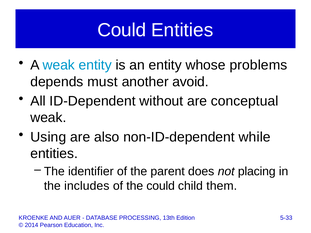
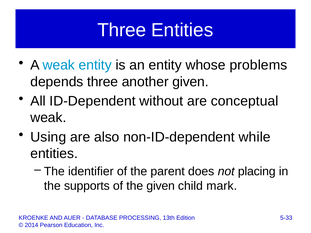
Could at (122, 30): Could -> Three
depends must: must -> three
another avoid: avoid -> given
includes: includes -> supports
the could: could -> given
them: them -> mark
